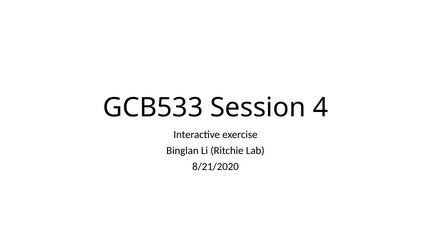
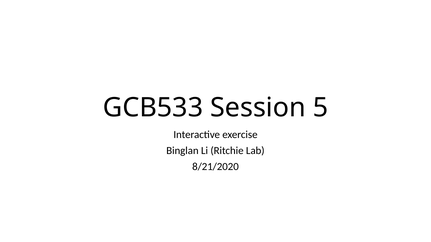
4: 4 -> 5
